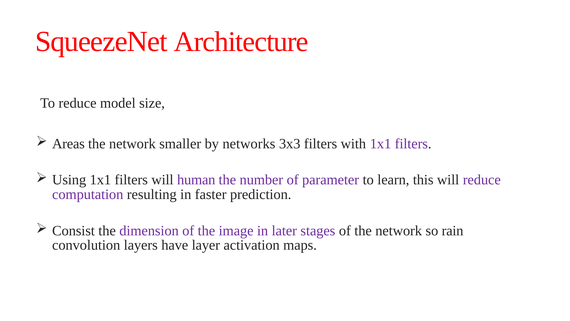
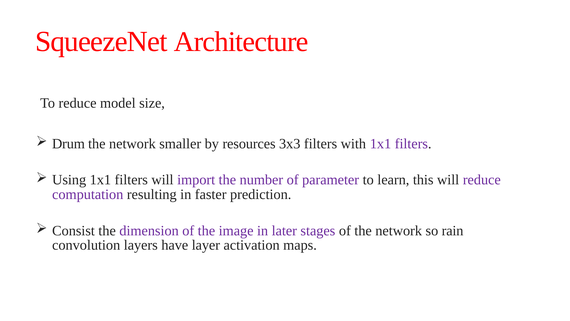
Areas: Areas -> Drum
networks: networks -> resources
human: human -> import
